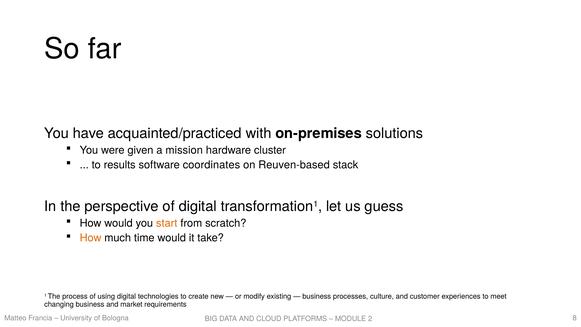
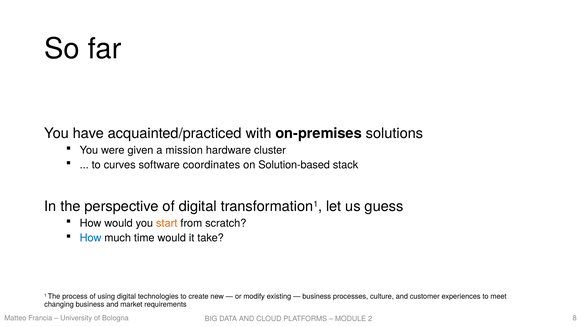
results: results -> curves
Reuven-based: Reuven-based -> Solution-based
How at (91, 238) colour: orange -> blue
